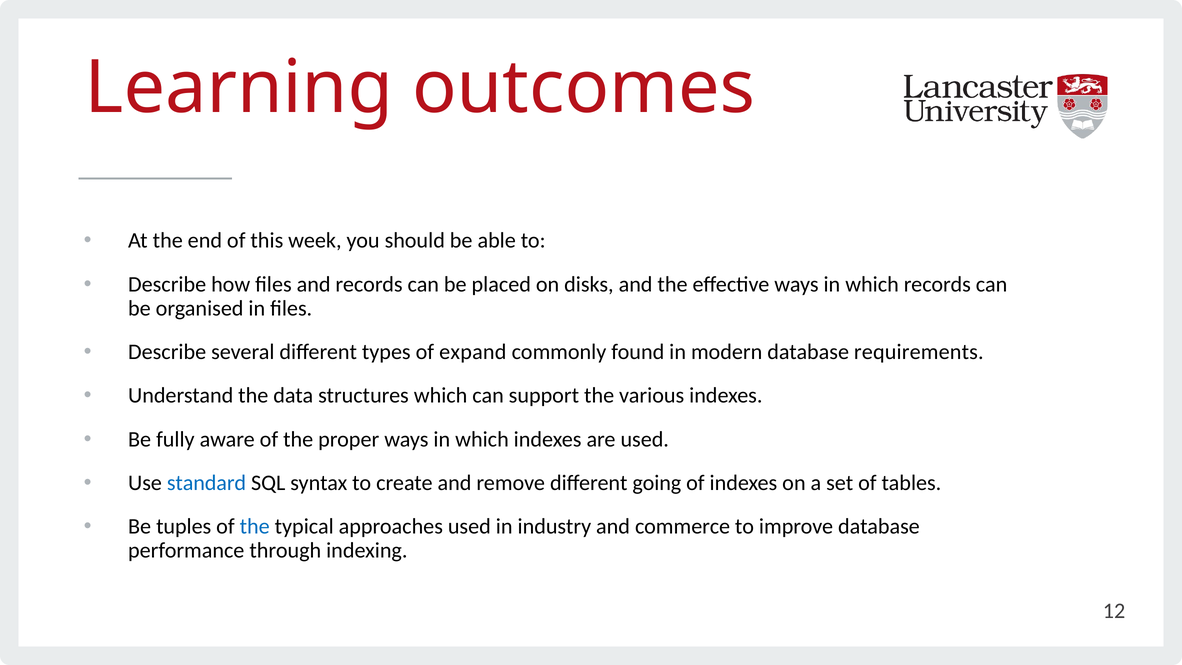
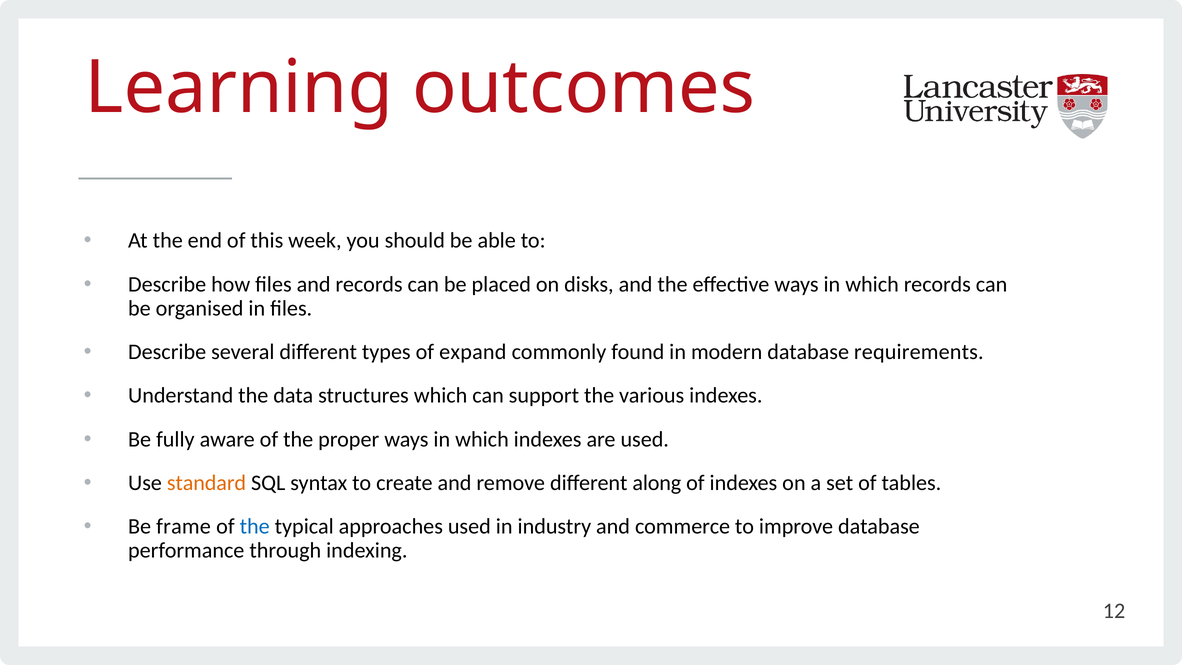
standard colour: blue -> orange
going: going -> along
tuples: tuples -> frame
